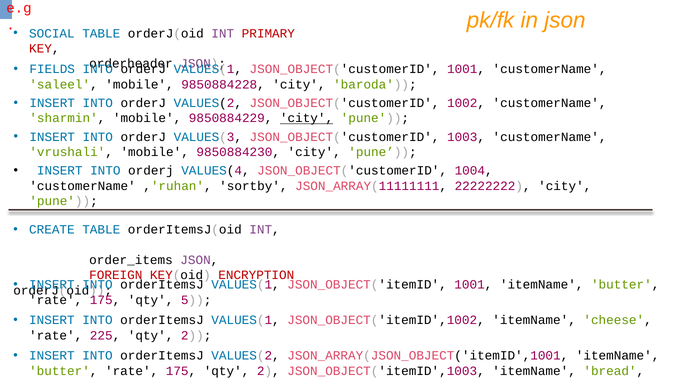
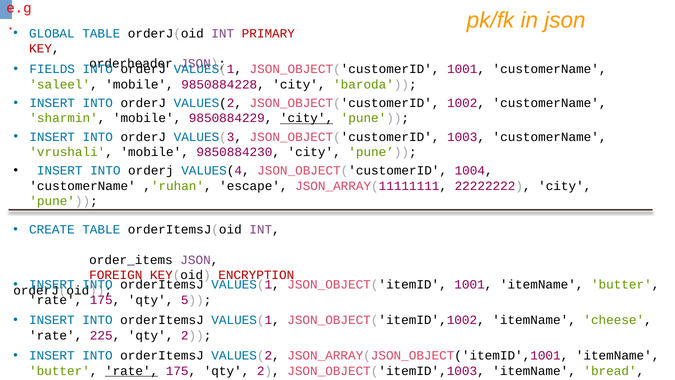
SOCIAL: SOCIAL -> GLOBAL
sortby: sortby -> escape
rate at (132, 371) underline: none -> present
